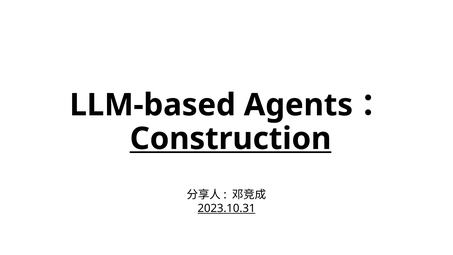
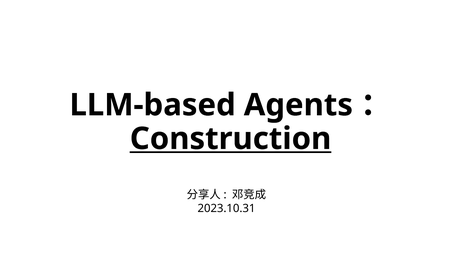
2023.10.31 underline: present -> none
